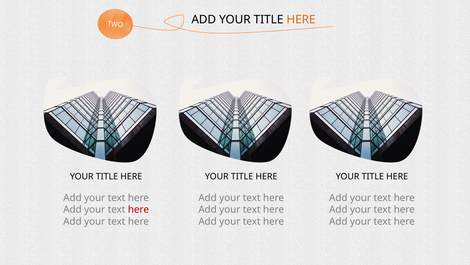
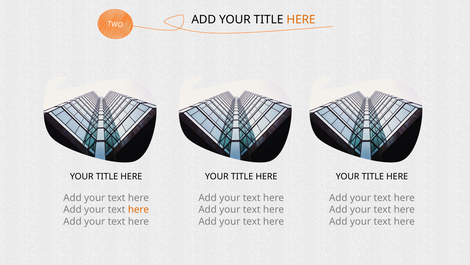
here at (138, 209) colour: red -> orange
